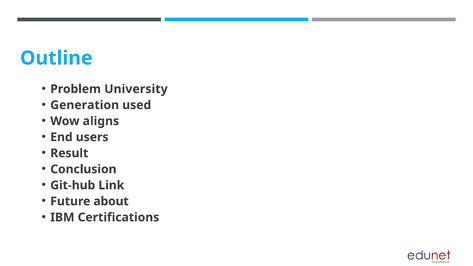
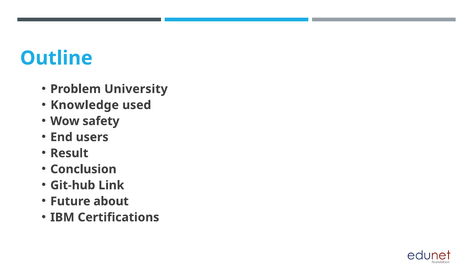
Generation: Generation -> Knowledge
aligns: aligns -> safety
